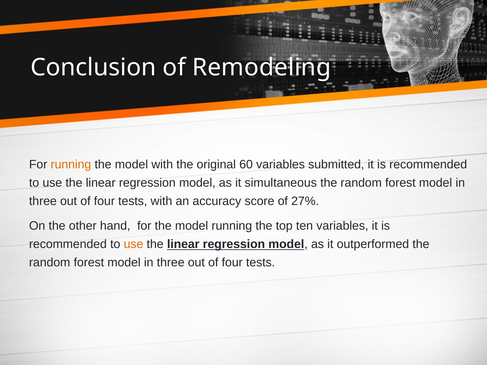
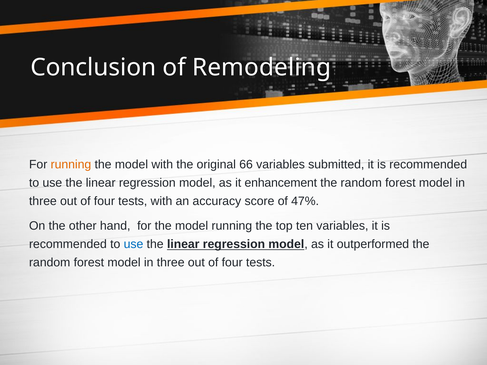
60: 60 -> 66
simultaneous: simultaneous -> enhancement
27%: 27% -> 47%
use at (134, 244) colour: orange -> blue
